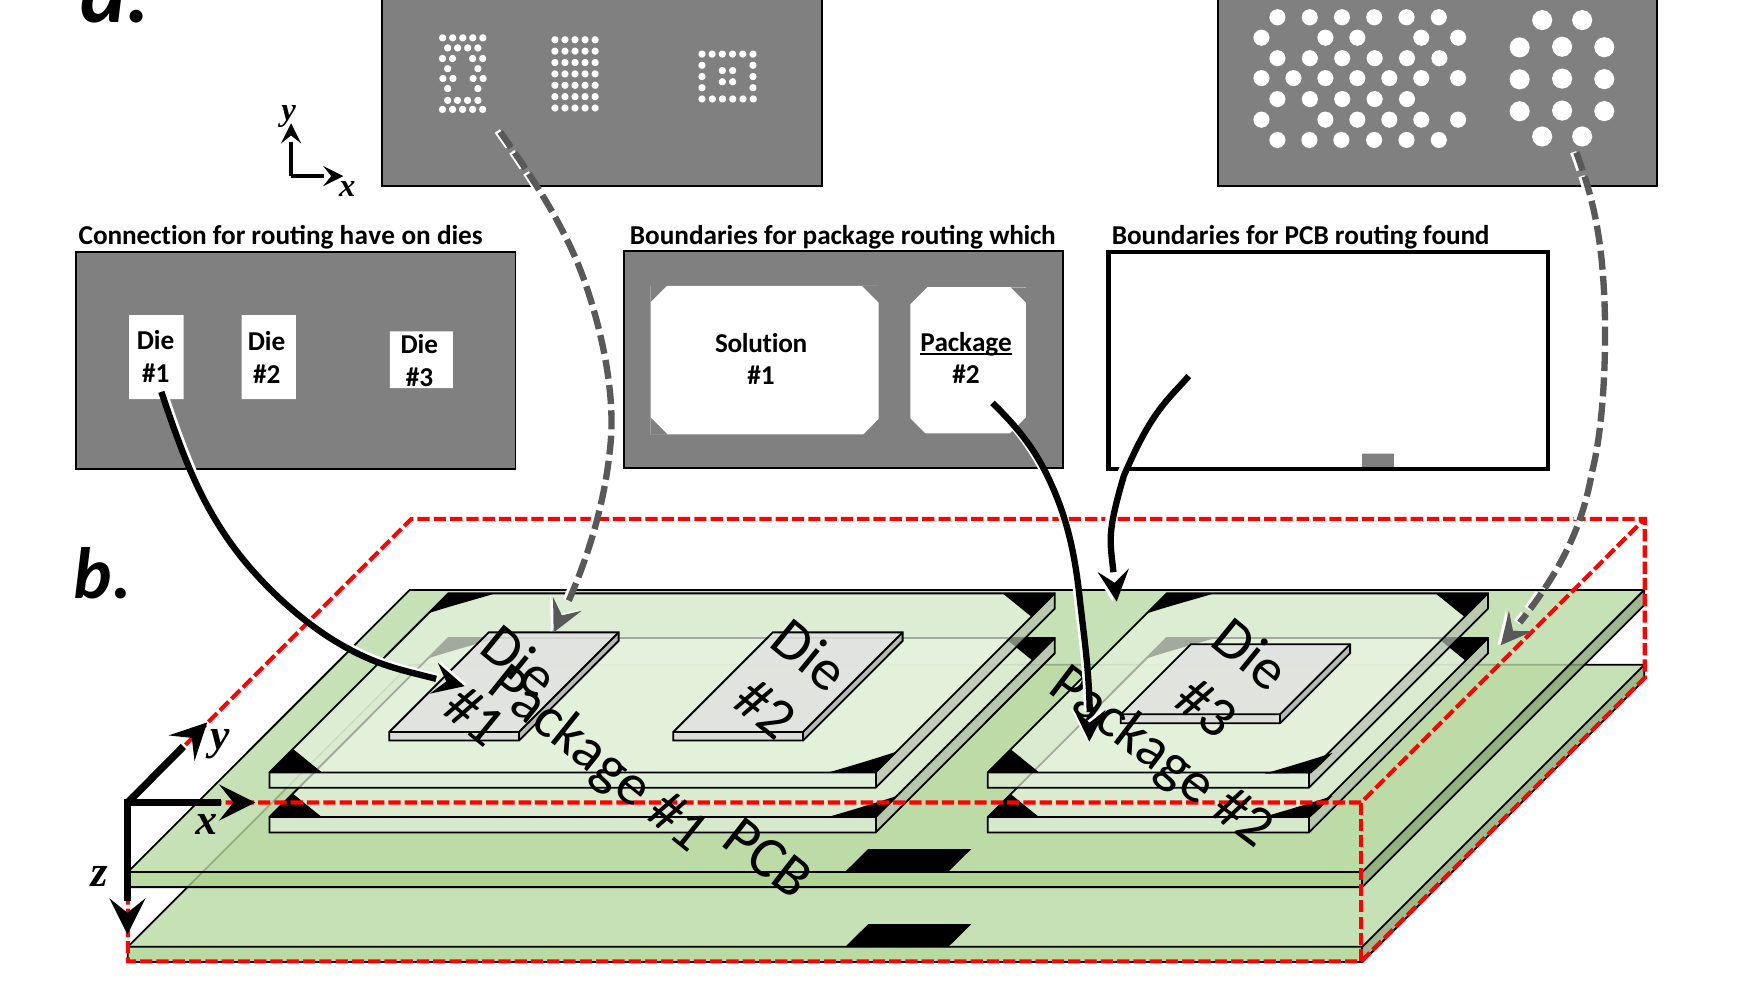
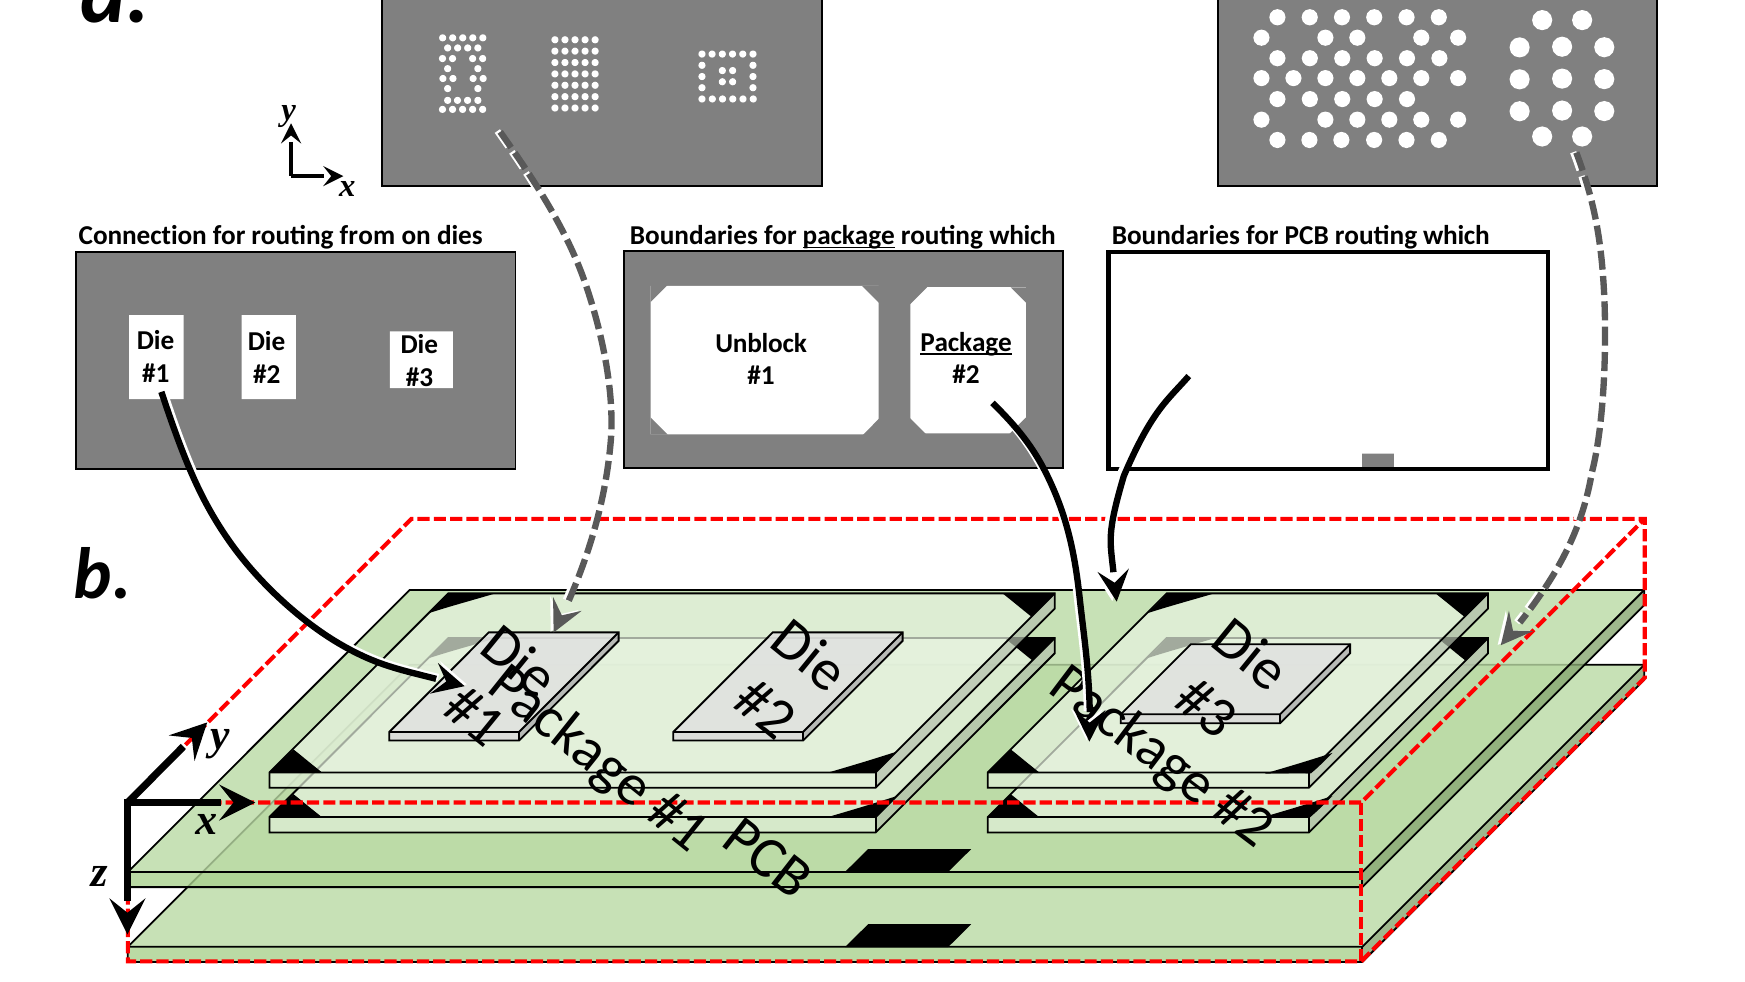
routing have: have -> from
package at (849, 236) underline: none -> present
PCB routing found: found -> which
Solution: Solution -> Unblock
